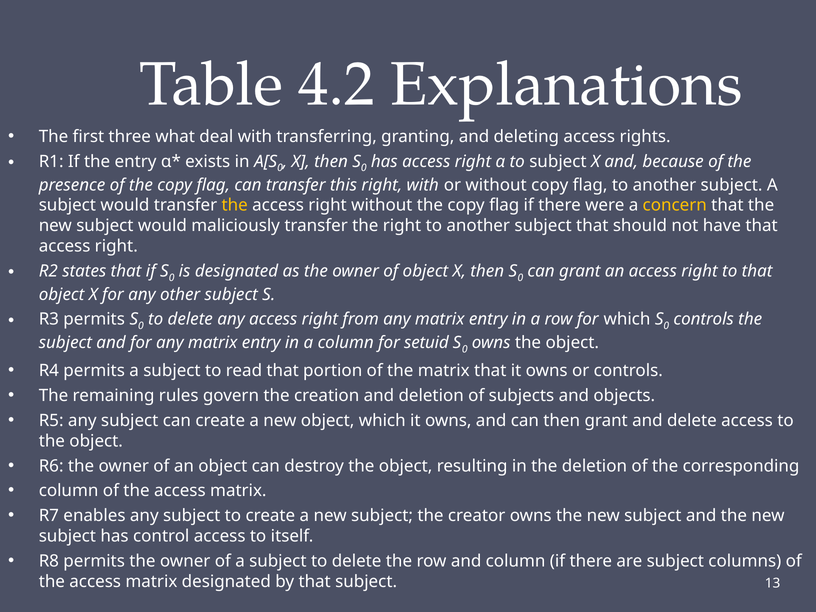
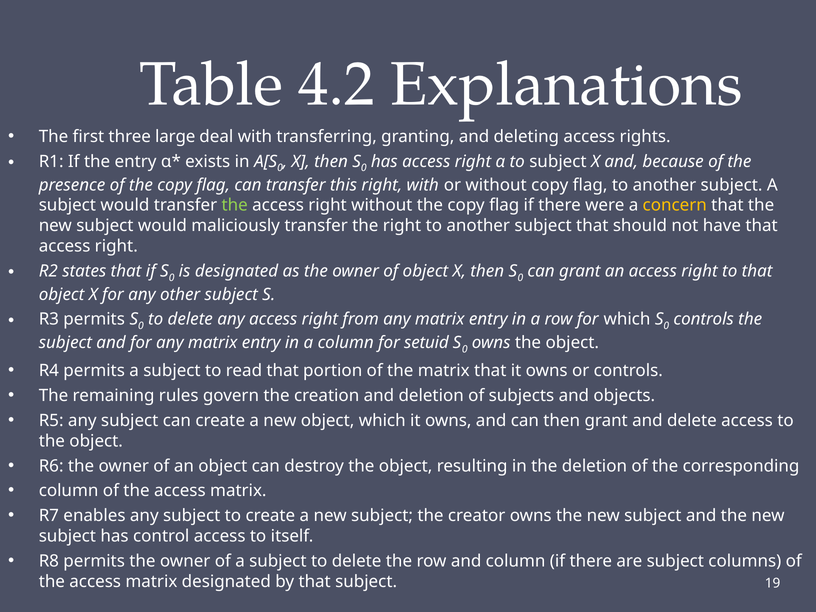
what: what -> large
the at (235, 205) colour: yellow -> light green
13: 13 -> 19
